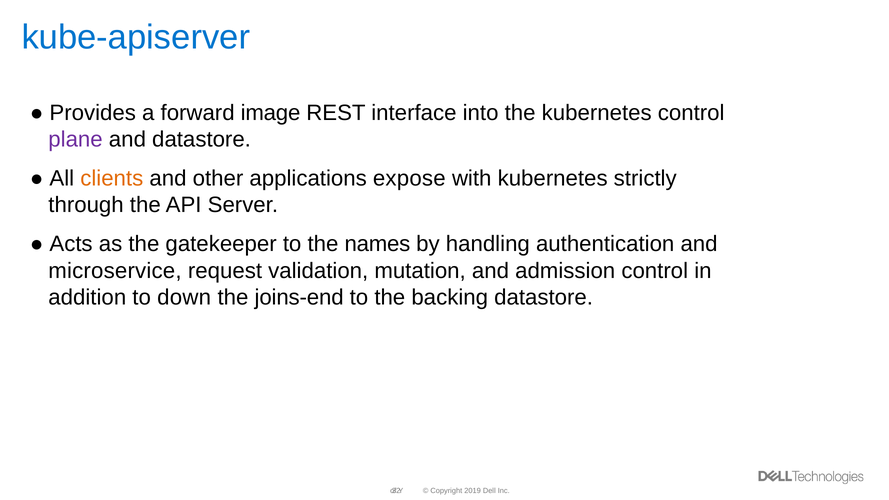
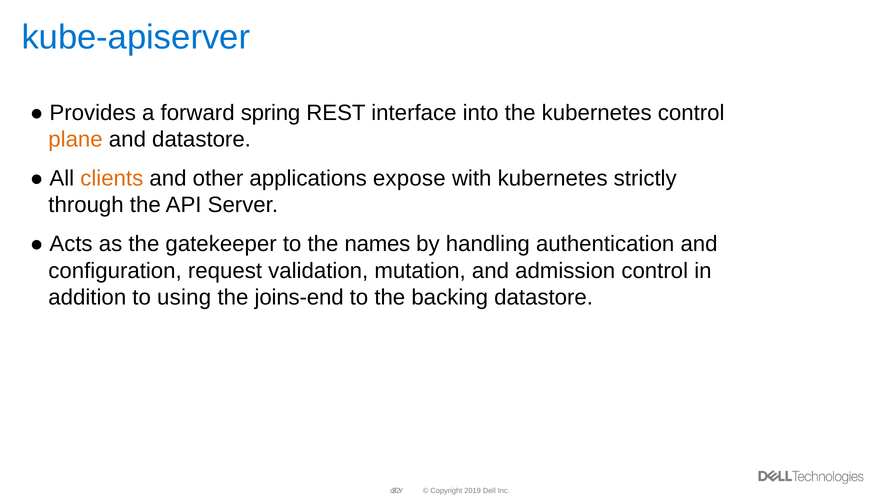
image: image -> spring
plane colour: purple -> orange
microservice: microservice -> configuration
down: down -> using
